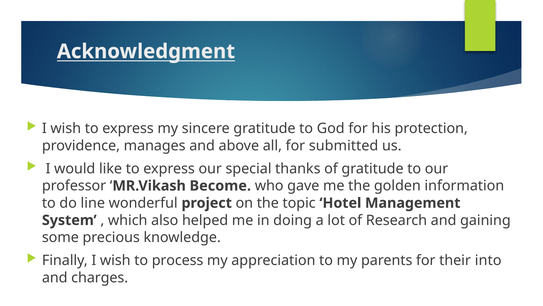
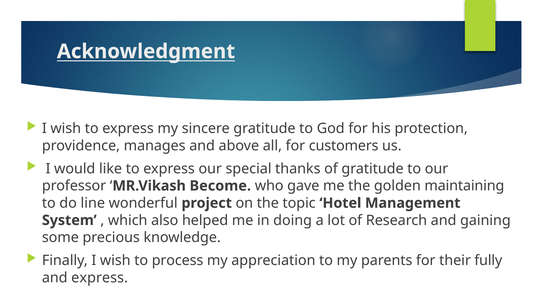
submitted: submitted -> customers
information: information -> maintaining
into: into -> fully
and charges: charges -> express
